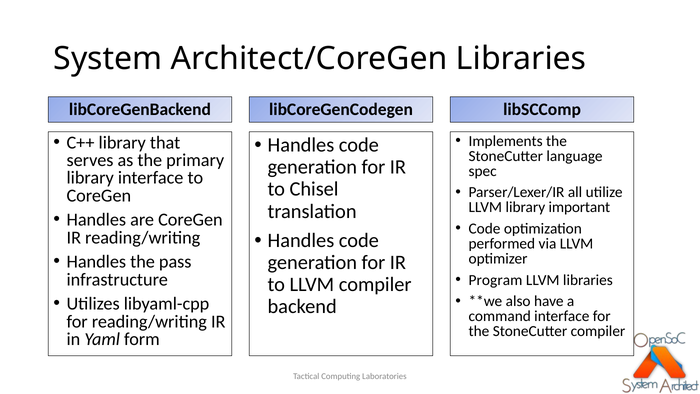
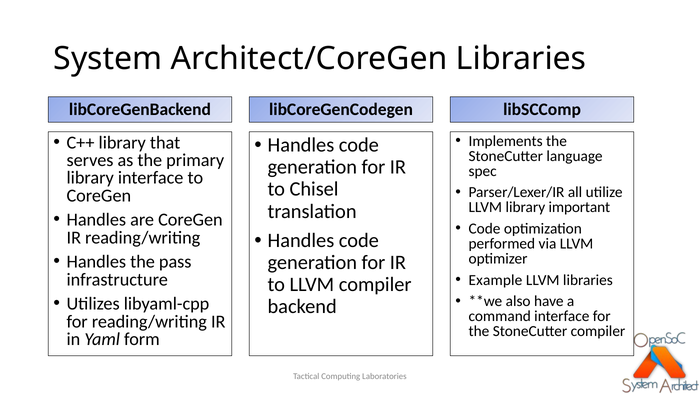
Program: Program -> Example
